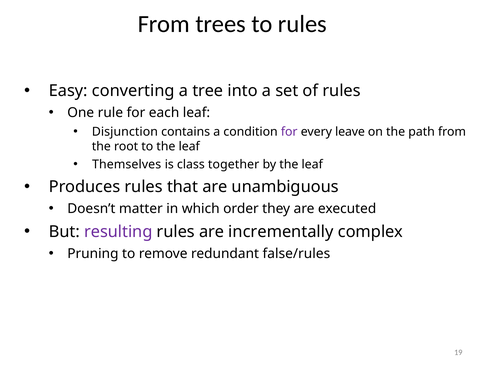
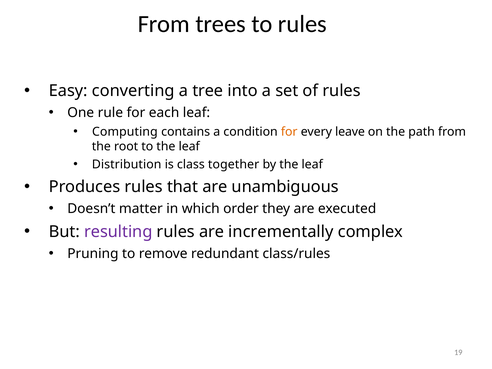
Disjunction: Disjunction -> Computing
for at (289, 132) colour: purple -> orange
Themselves: Themselves -> Distribution
false/rules: false/rules -> class/rules
